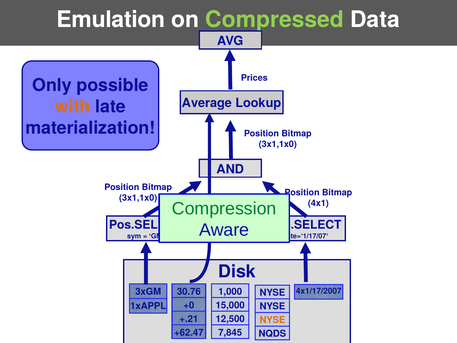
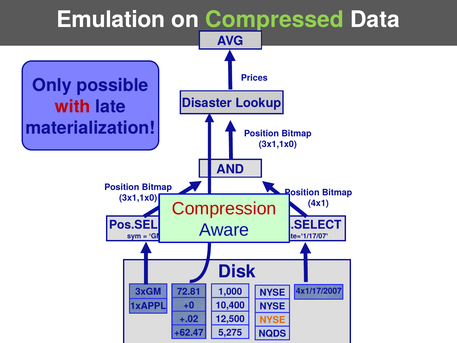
Average: Average -> Disaster
with colour: orange -> red
Compression colour: green -> red
30.76: 30.76 -> 72.81
15,000: 15,000 -> 10,400
+.21: +.21 -> +.02
7,845: 7,845 -> 5,275
